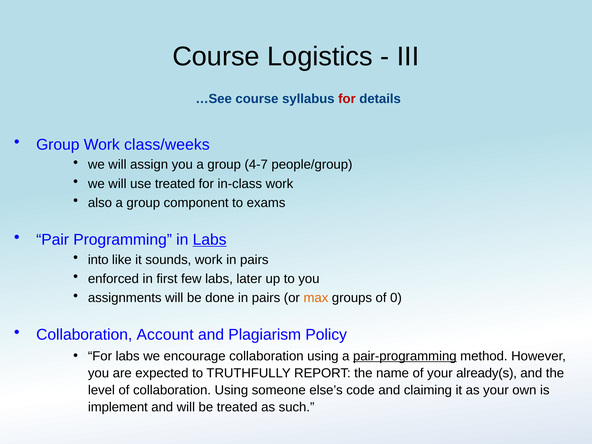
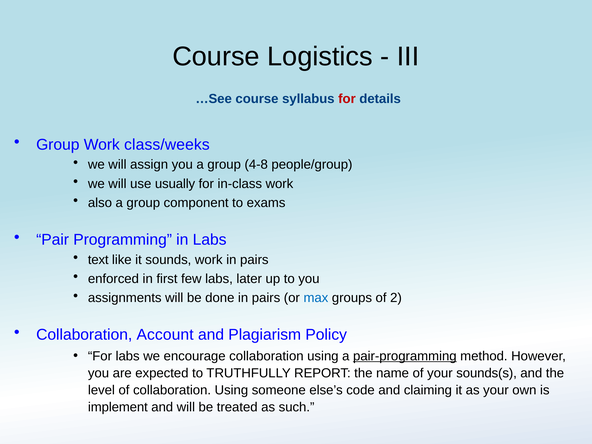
4-7: 4-7 -> 4-8
use treated: treated -> usually
Labs at (210, 240) underline: present -> none
into: into -> text
max colour: orange -> blue
0: 0 -> 2
already(s: already(s -> sounds(s
